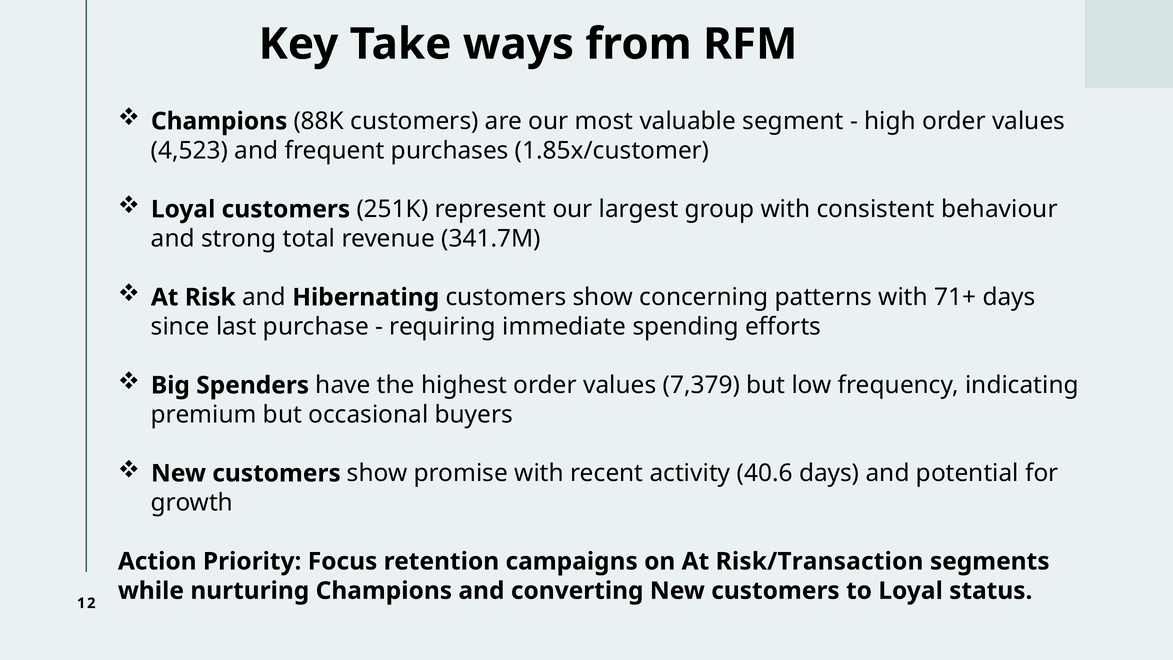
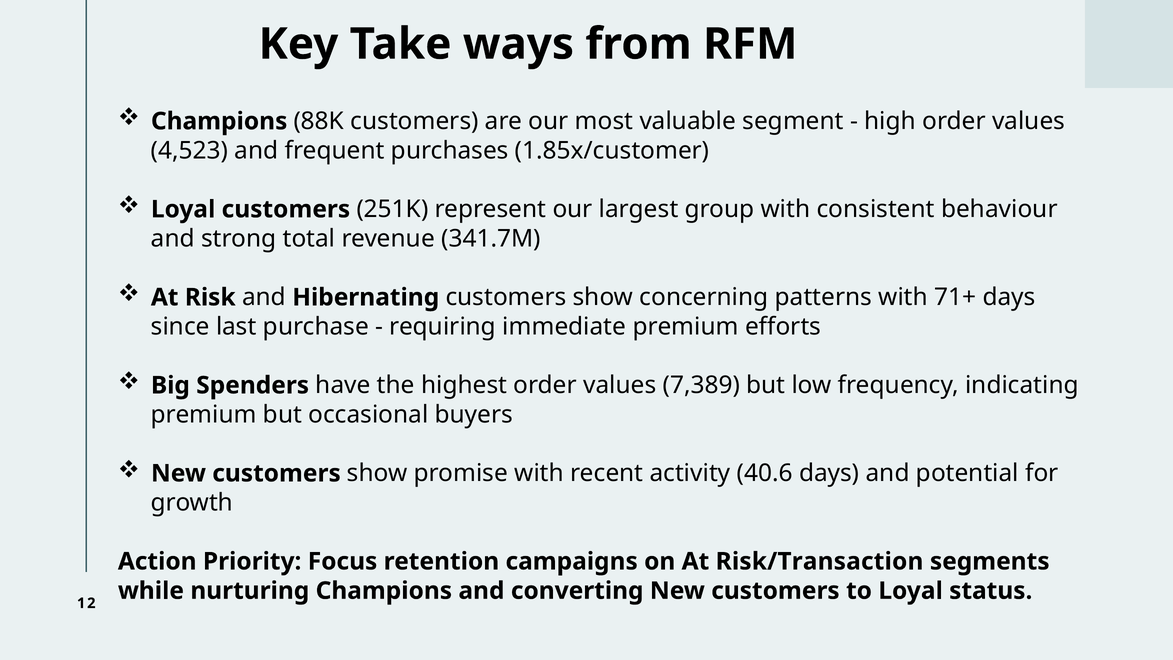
immediate spending: spending -> premium
7,379: 7,379 -> 7,389
